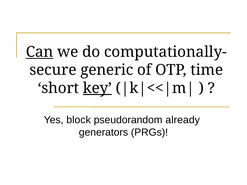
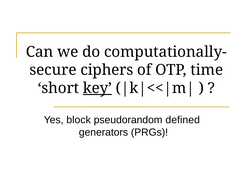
Can underline: present -> none
generic: generic -> ciphers
already: already -> defined
